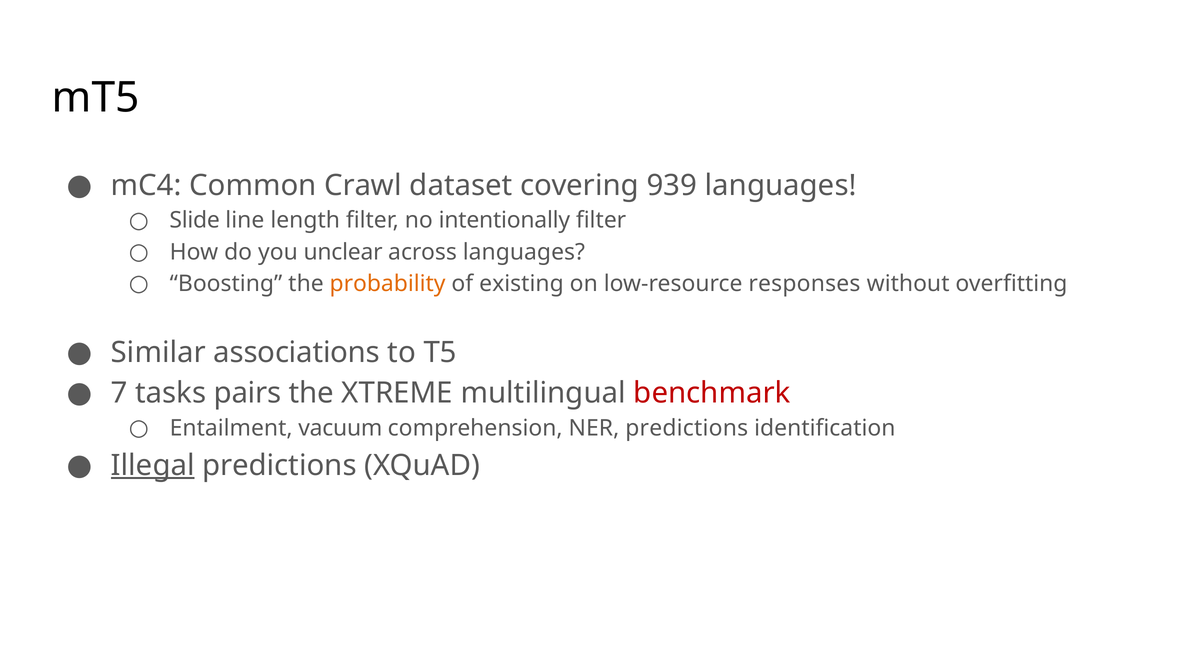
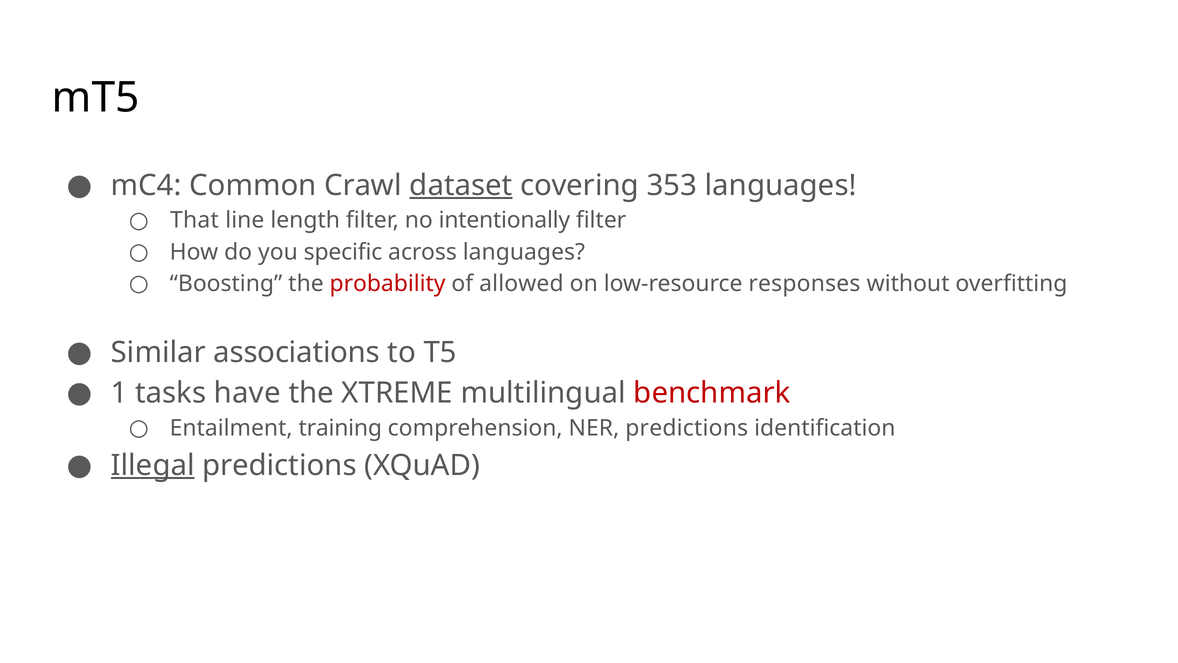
dataset underline: none -> present
939: 939 -> 353
Slide: Slide -> That
unclear: unclear -> specific
probability colour: orange -> red
existing: existing -> allowed
7: 7 -> 1
pairs: pairs -> have
vacuum: vacuum -> training
